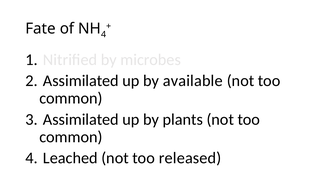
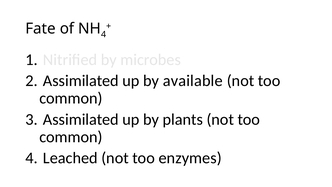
released: released -> enzymes
